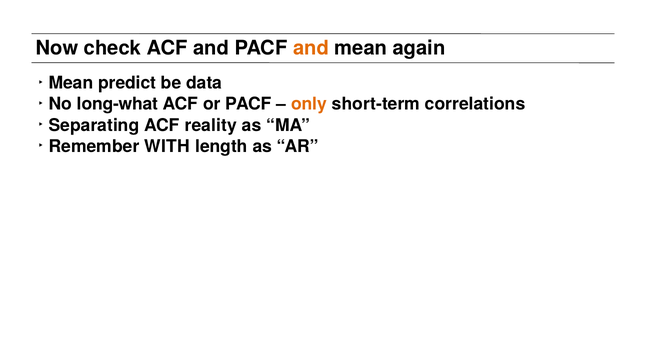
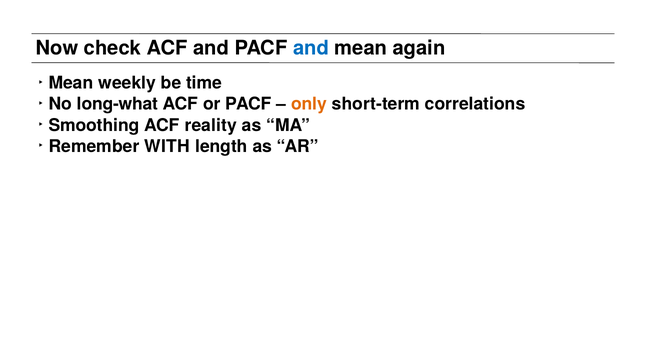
and at (311, 48) colour: orange -> blue
predict: predict -> weekly
data: data -> time
Separating: Separating -> Smoothing
